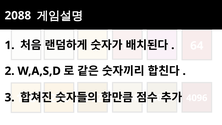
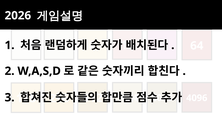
2088: 2088 -> 2026
